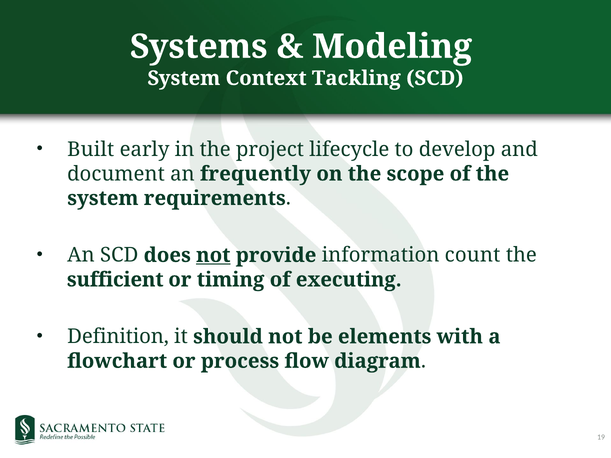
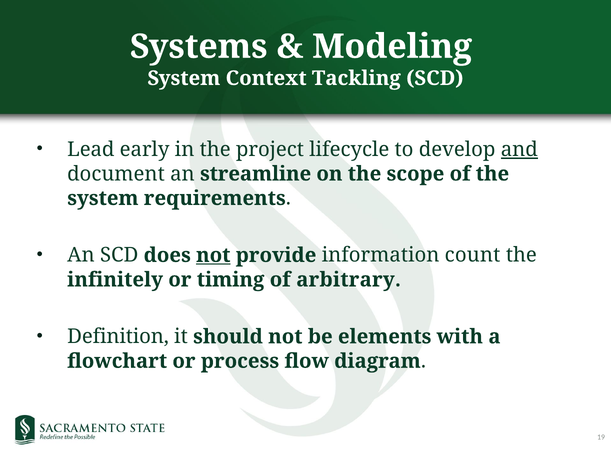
Built: Built -> Lead
and underline: none -> present
frequently: frequently -> streamline
sufficient: sufficient -> infinitely
executing: executing -> arbitrary
